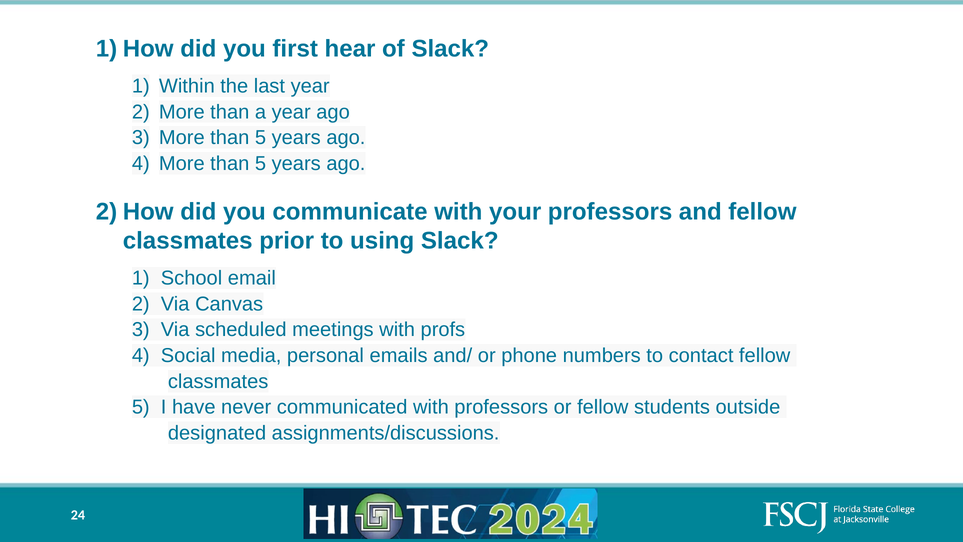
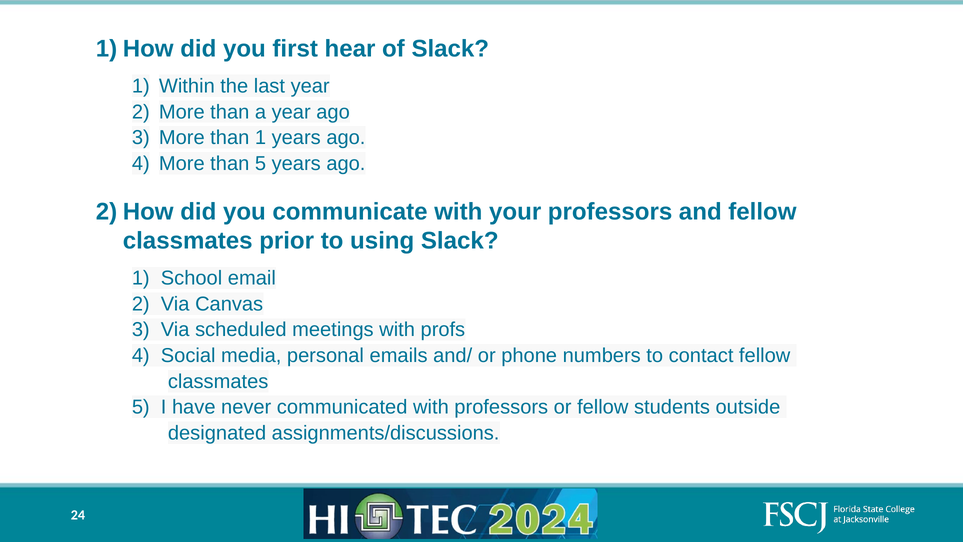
3 More than 5: 5 -> 1
